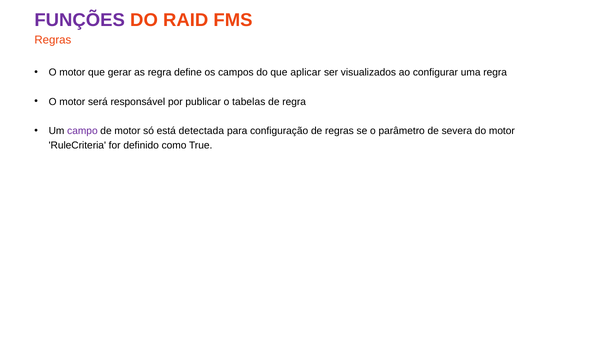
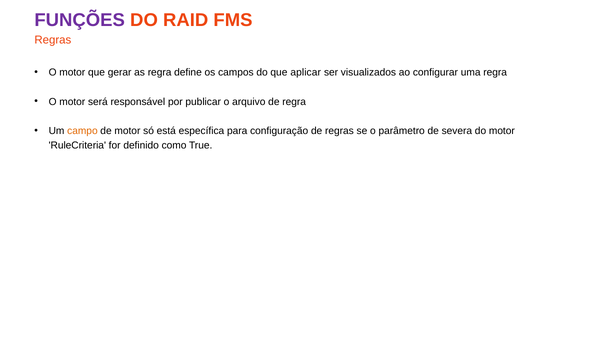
tabelas: tabelas -> arquivo
campo colour: purple -> orange
detectada: detectada -> específica
